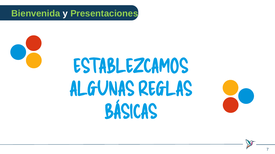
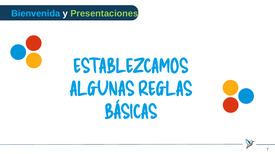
Bienvenida colour: light green -> light blue
